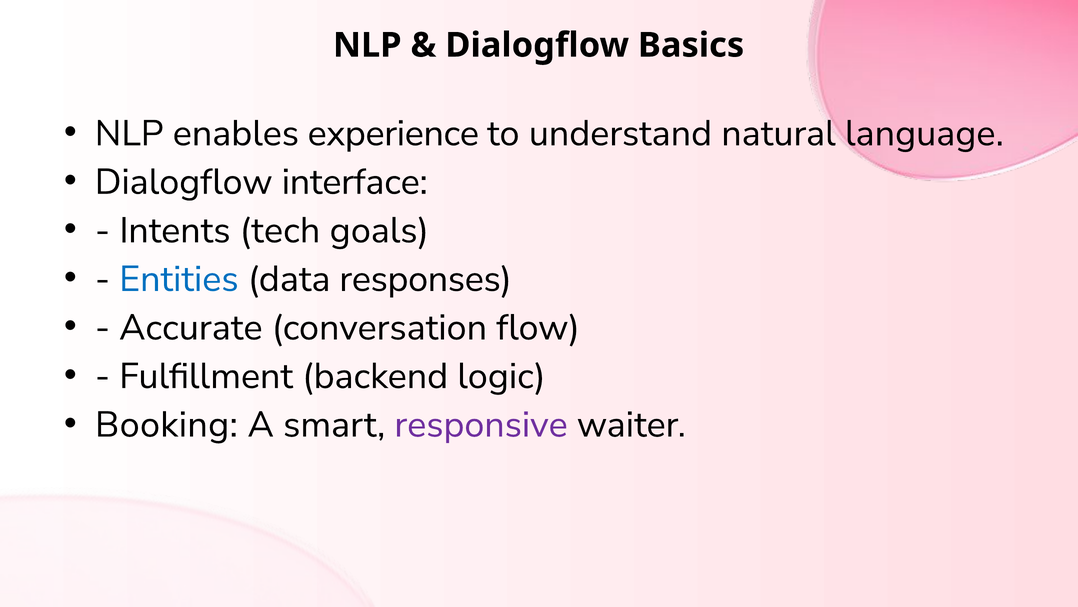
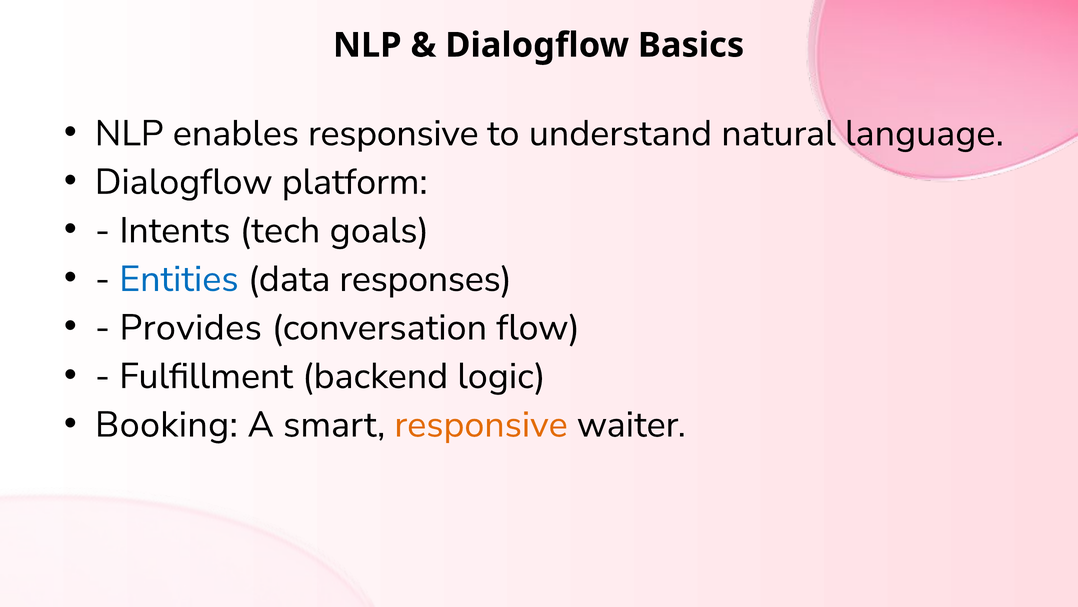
enables experience: experience -> responsive
interface: interface -> platform
Accurate: Accurate -> Provides
responsive at (481, 424) colour: purple -> orange
